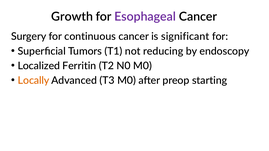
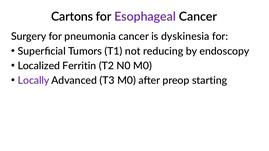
Growth: Growth -> Cartons
continuous: continuous -> pneumonia
significant: significant -> dyskinesia
Locally colour: orange -> purple
